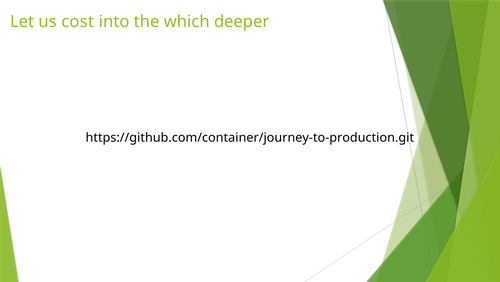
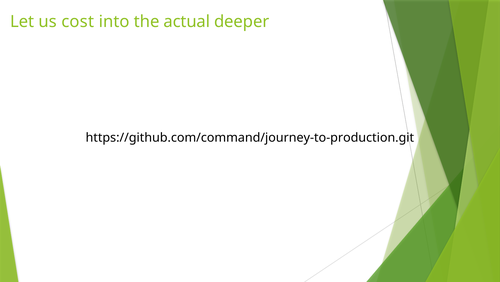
which: which -> actual
https://github.com/container/journey-to-production.git: https://github.com/container/journey-to-production.git -> https://github.com/command/journey-to-production.git
